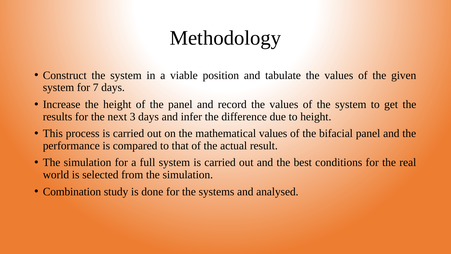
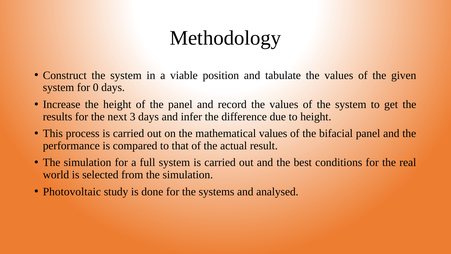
7: 7 -> 0
Combination: Combination -> Photovoltaic
